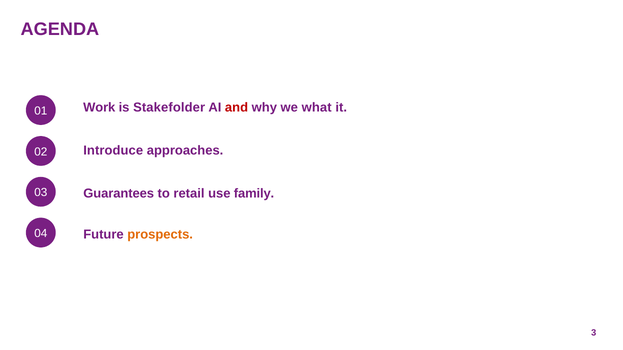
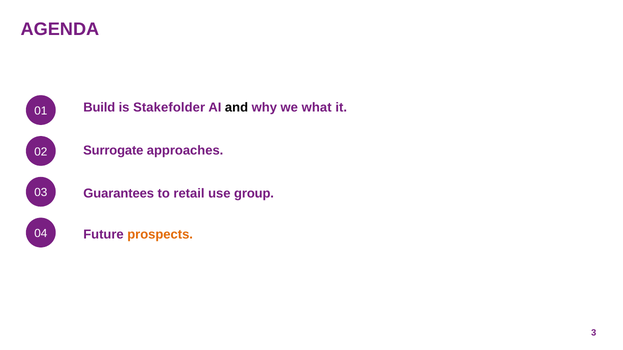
Work: Work -> Build
and colour: red -> black
Introduce: Introduce -> Surrogate
family: family -> group
